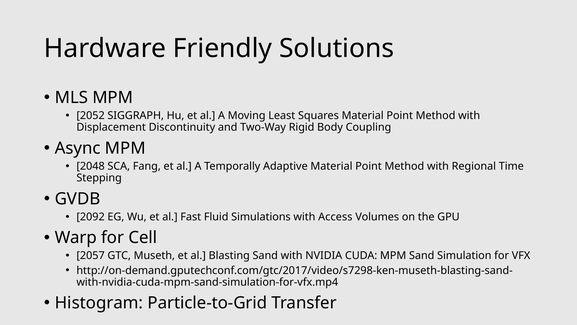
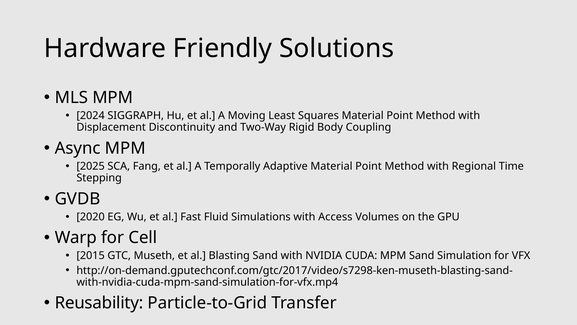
2052: 2052 -> 2024
2048: 2048 -> 2025
2092: 2092 -> 2020
2057: 2057 -> 2015
Histogram: Histogram -> Reusability
